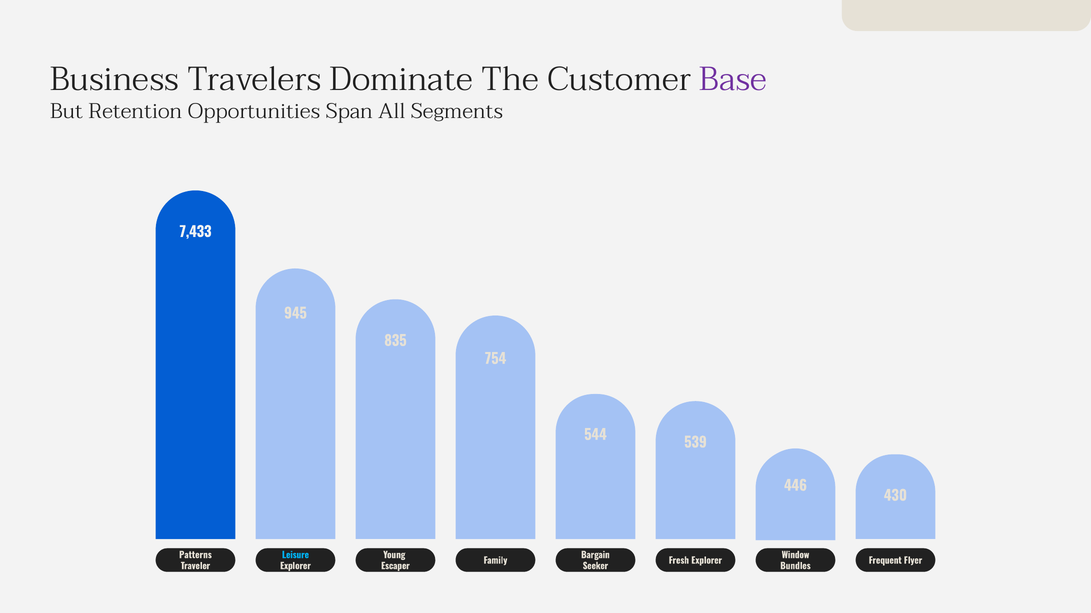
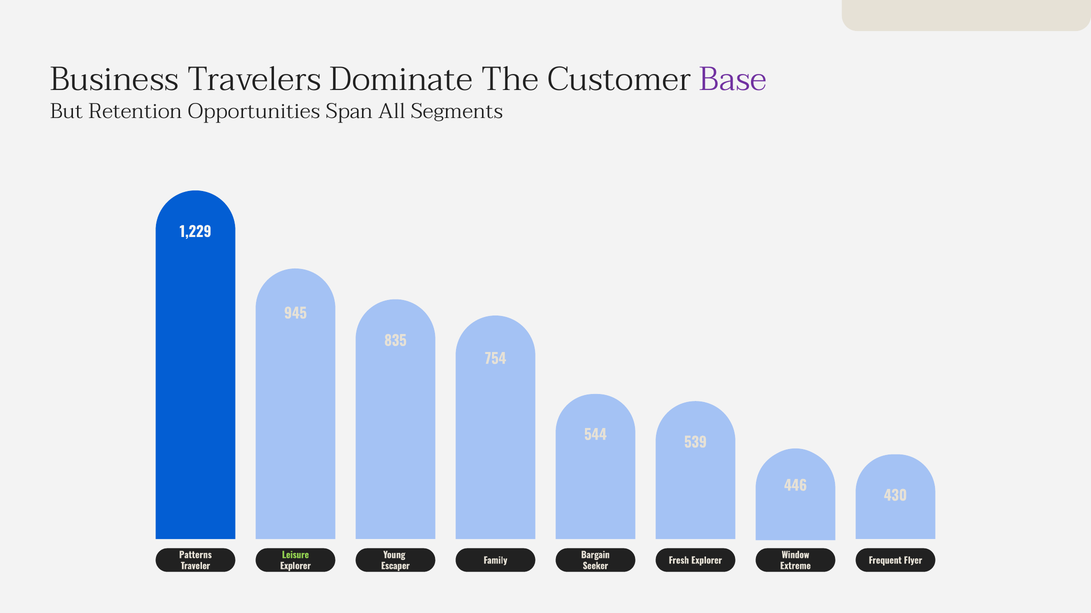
7,433: 7,433 -> 1,229
Leisure colour: light blue -> light green
Bundles: Bundles -> Extreme
